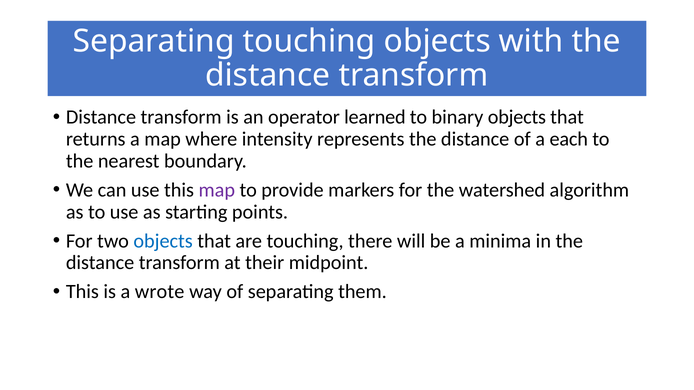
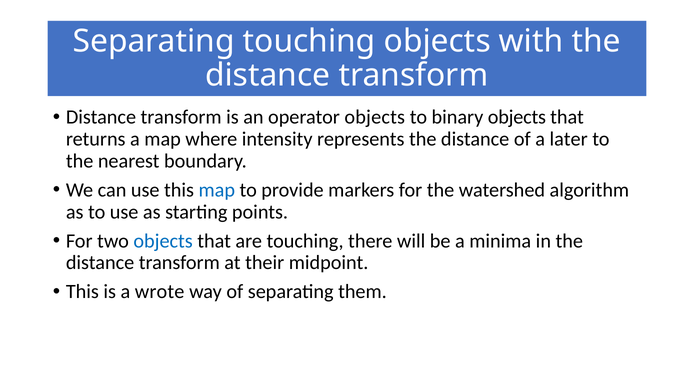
operator learned: learned -> objects
each: each -> later
map at (217, 190) colour: purple -> blue
